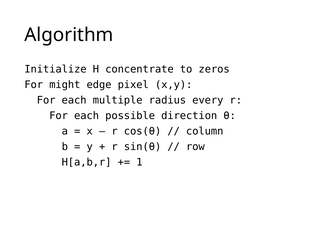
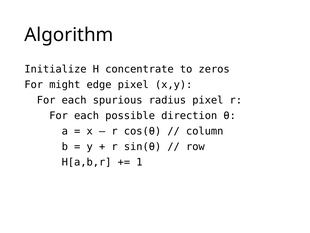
multiple: multiple -> spurious
radius every: every -> pixel
